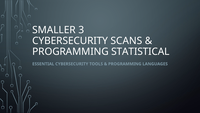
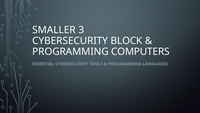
SCANS: SCANS -> BLOCK
STATISTICAL: STATISTICAL -> COMPUTERS
